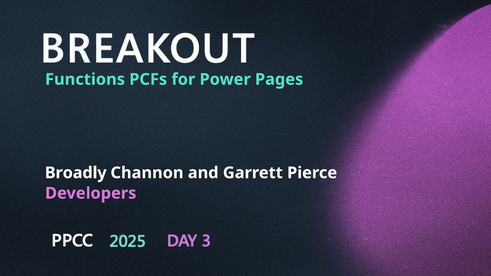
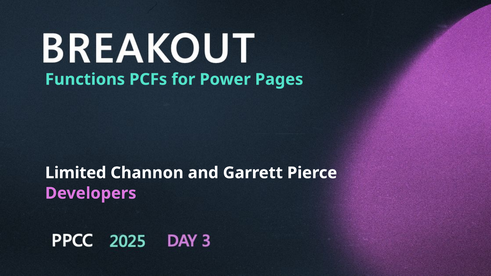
Broadly: Broadly -> Limited
